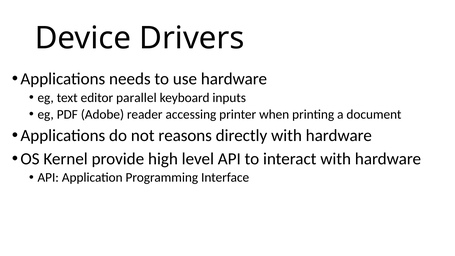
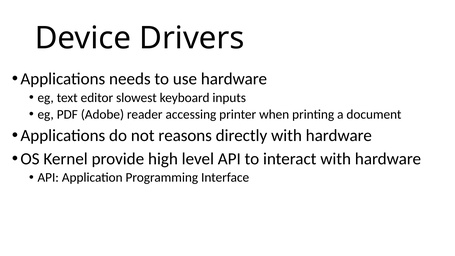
parallel: parallel -> slowest
